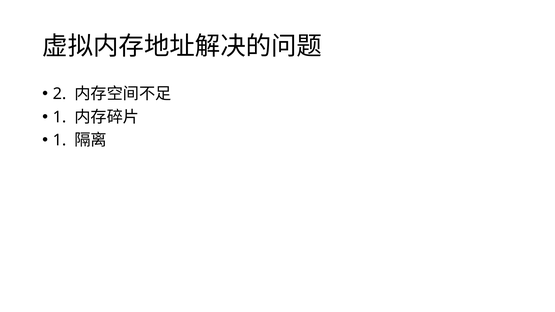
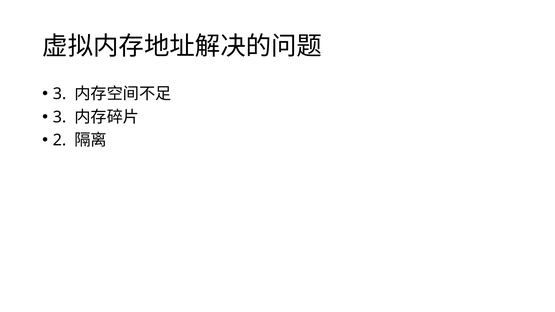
2 at (60, 94): 2 -> 3
1 at (60, 117): 1 -> 3
1 at (60, 140): 1 -> 2
